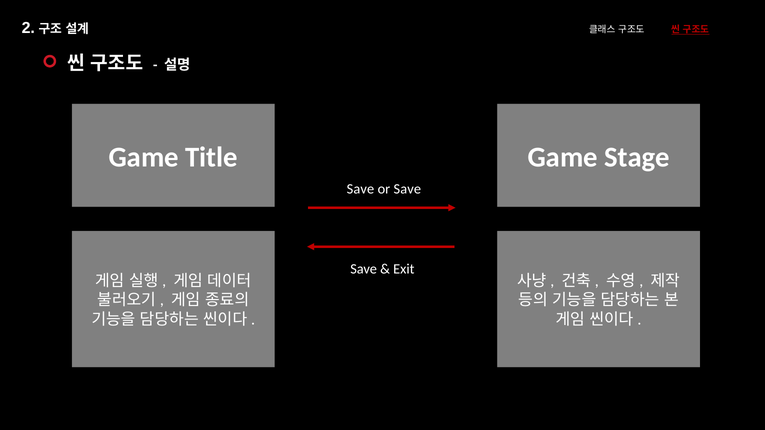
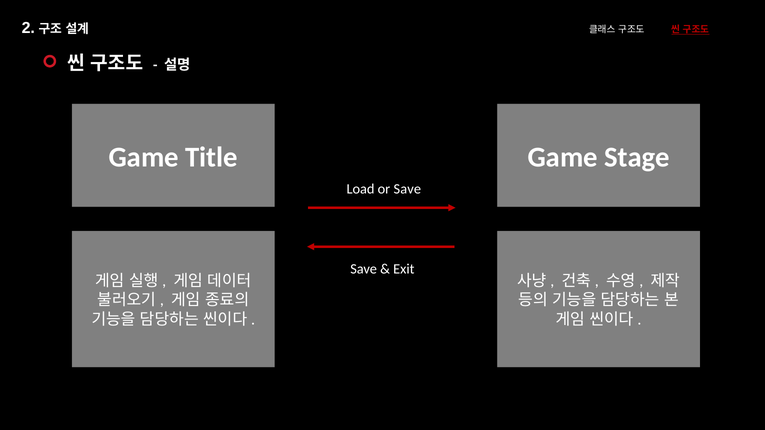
Save at (360, 189): Save -> Load
